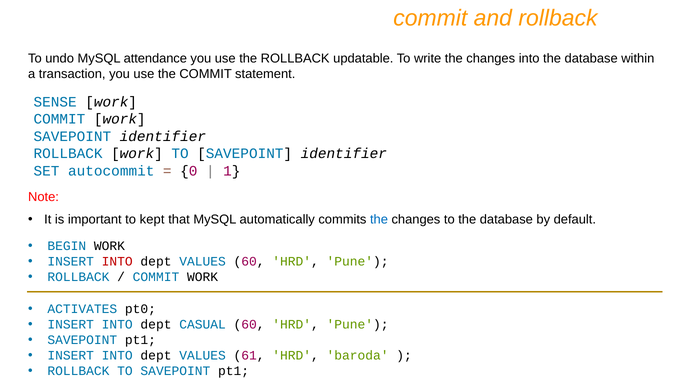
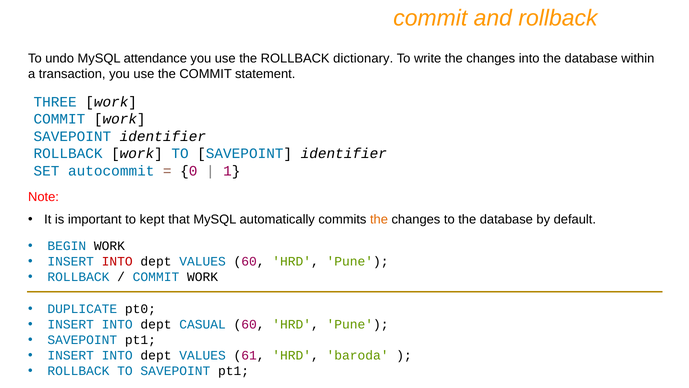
updatable: updatable -> dictionary
SENSE: SENSE -> THREE
the at (379, 219) colour: blue -> orange
ACTIVATES: ACTIVATES -> DUPLICATE
